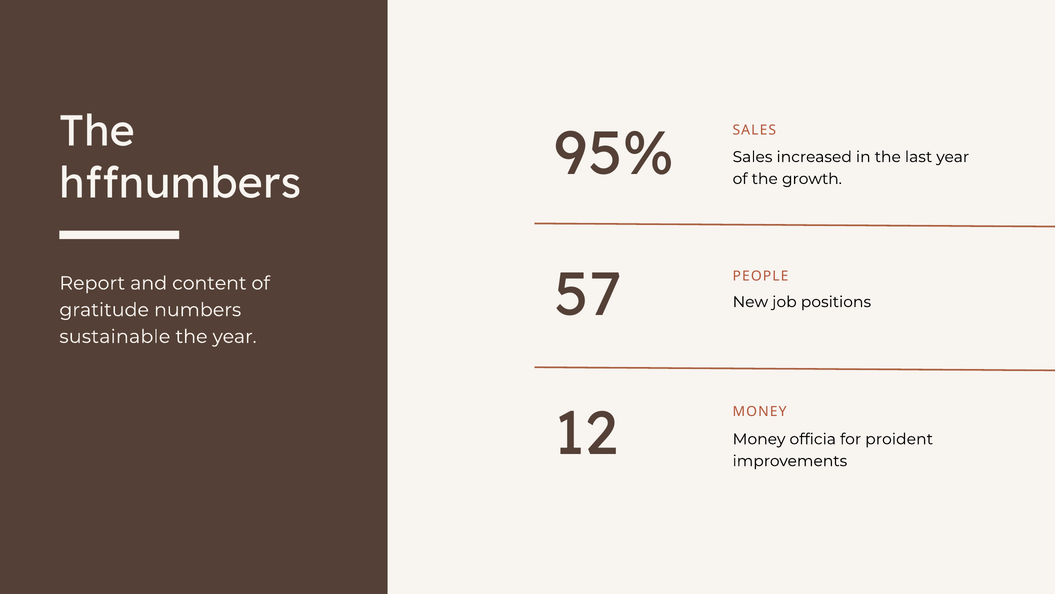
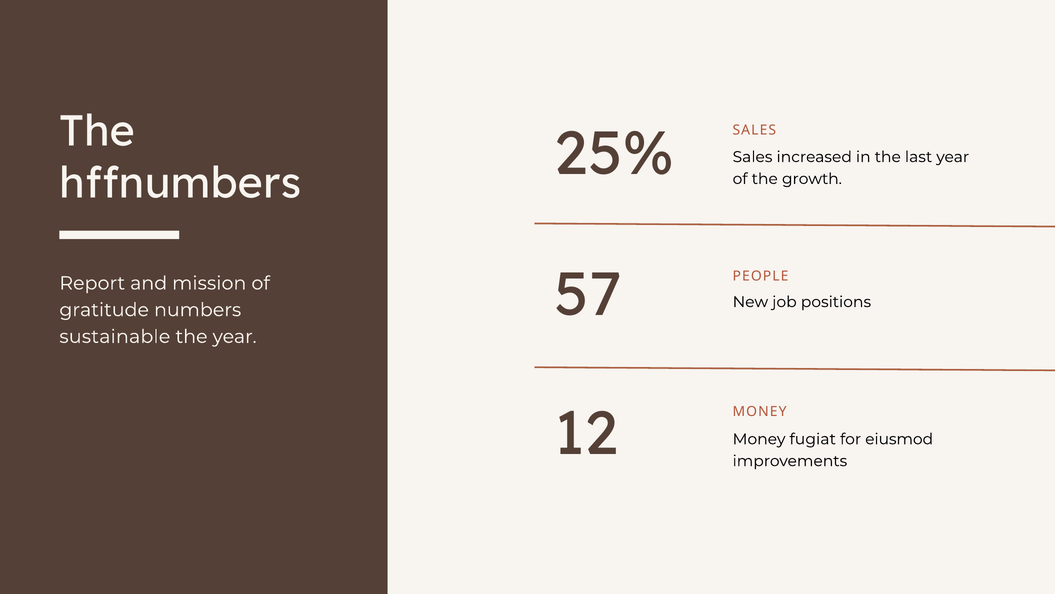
95%: 95% -> 25%
content: content -> mission
officia: officia -> fugiat
proident: proident -> eiusmod
